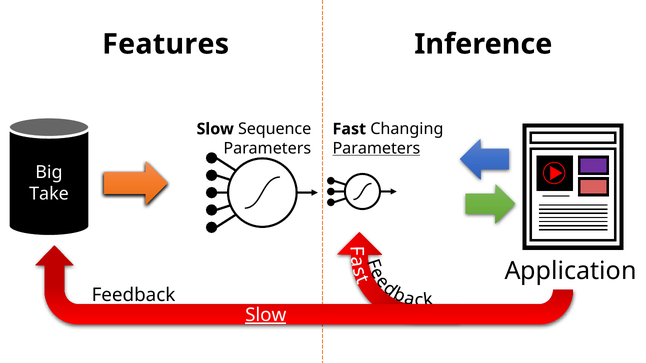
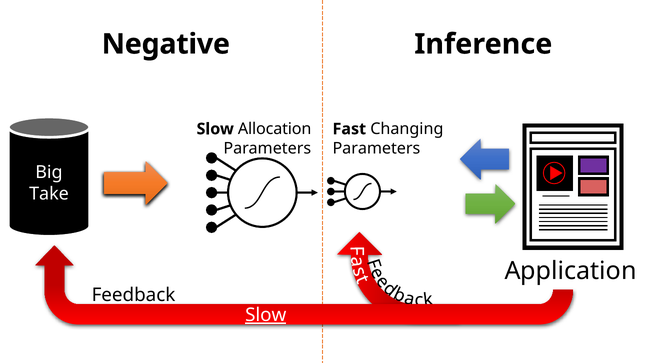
Features: Features -> Negative
Sequence: Sequence -> Allocation
Parameters at (376, 148) underline: present -> none
